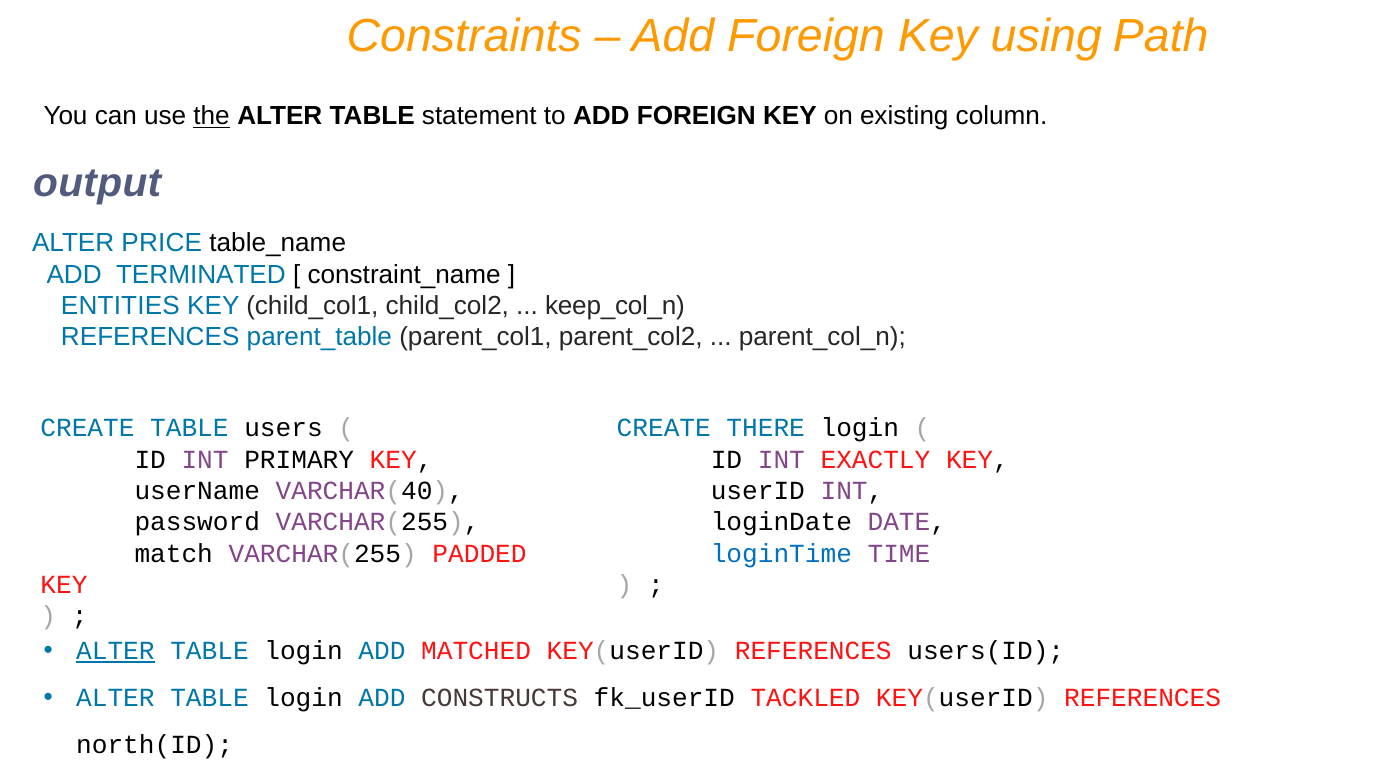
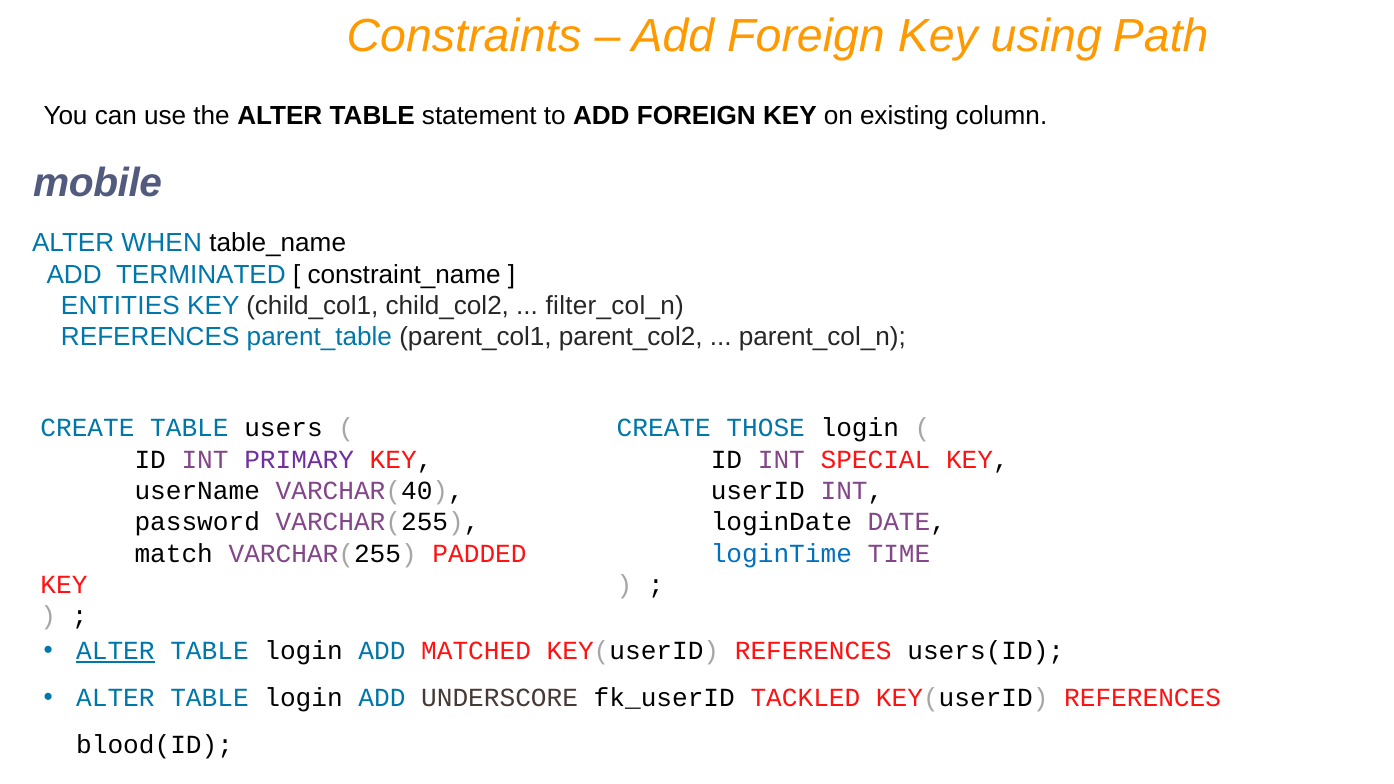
the underline: present -> none
output: output -> mobile
PRICE: PRICE -> WHEN
keep_col_n: keep_col_n -> filter_col_n
THERE: THERE -> THOSE
PRIMARY colour: black -> purple
EXACTLY: EXACTLY -> SPECIAL
CONSTRUCTS: CONSTRUCTS -> UNDERSCORE
north(ID: north(ID -> blood(ID
